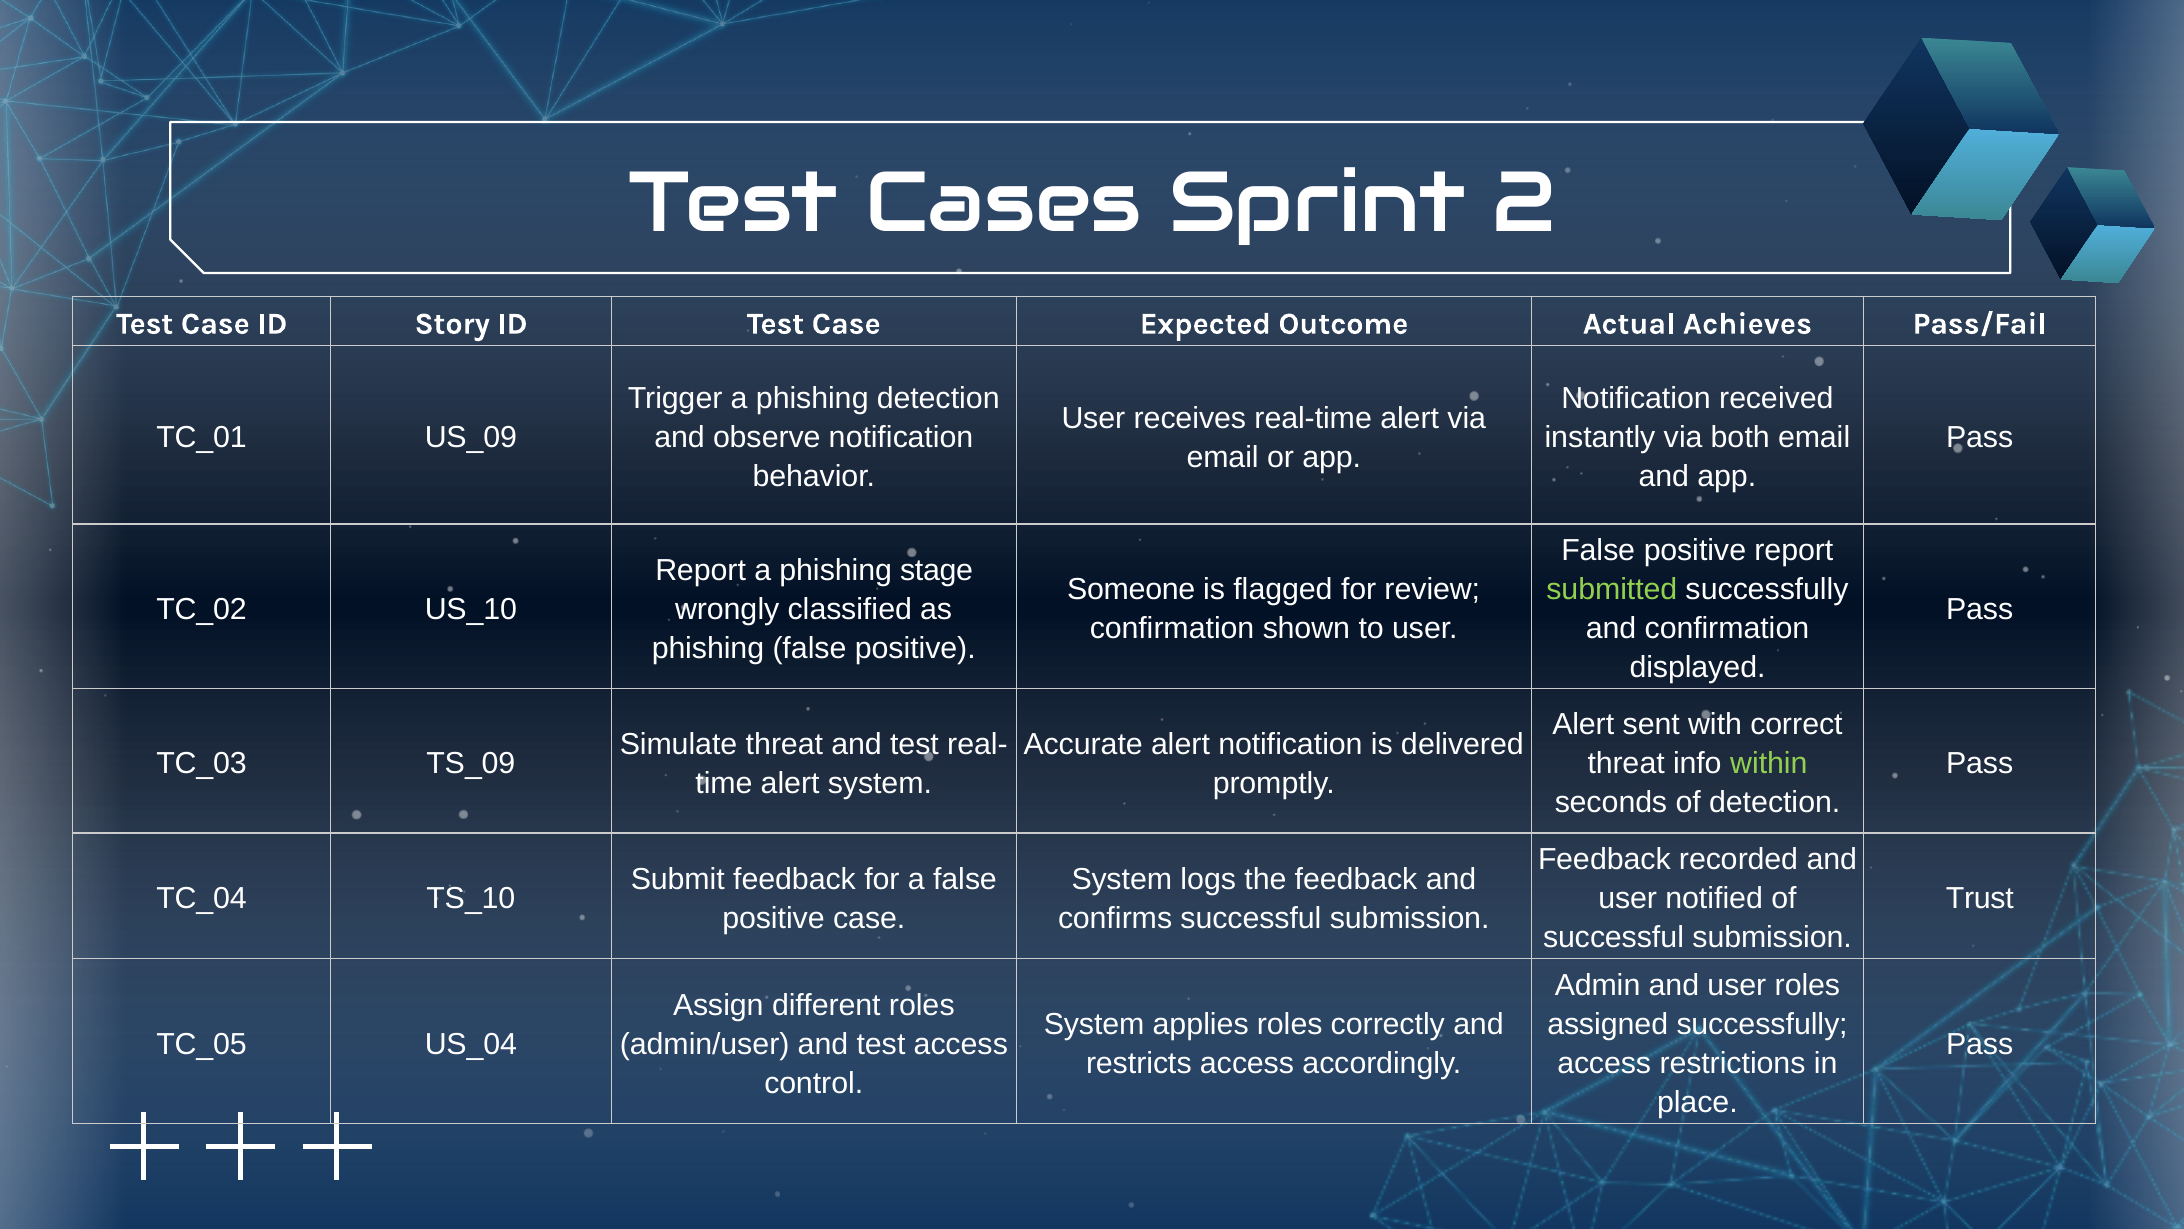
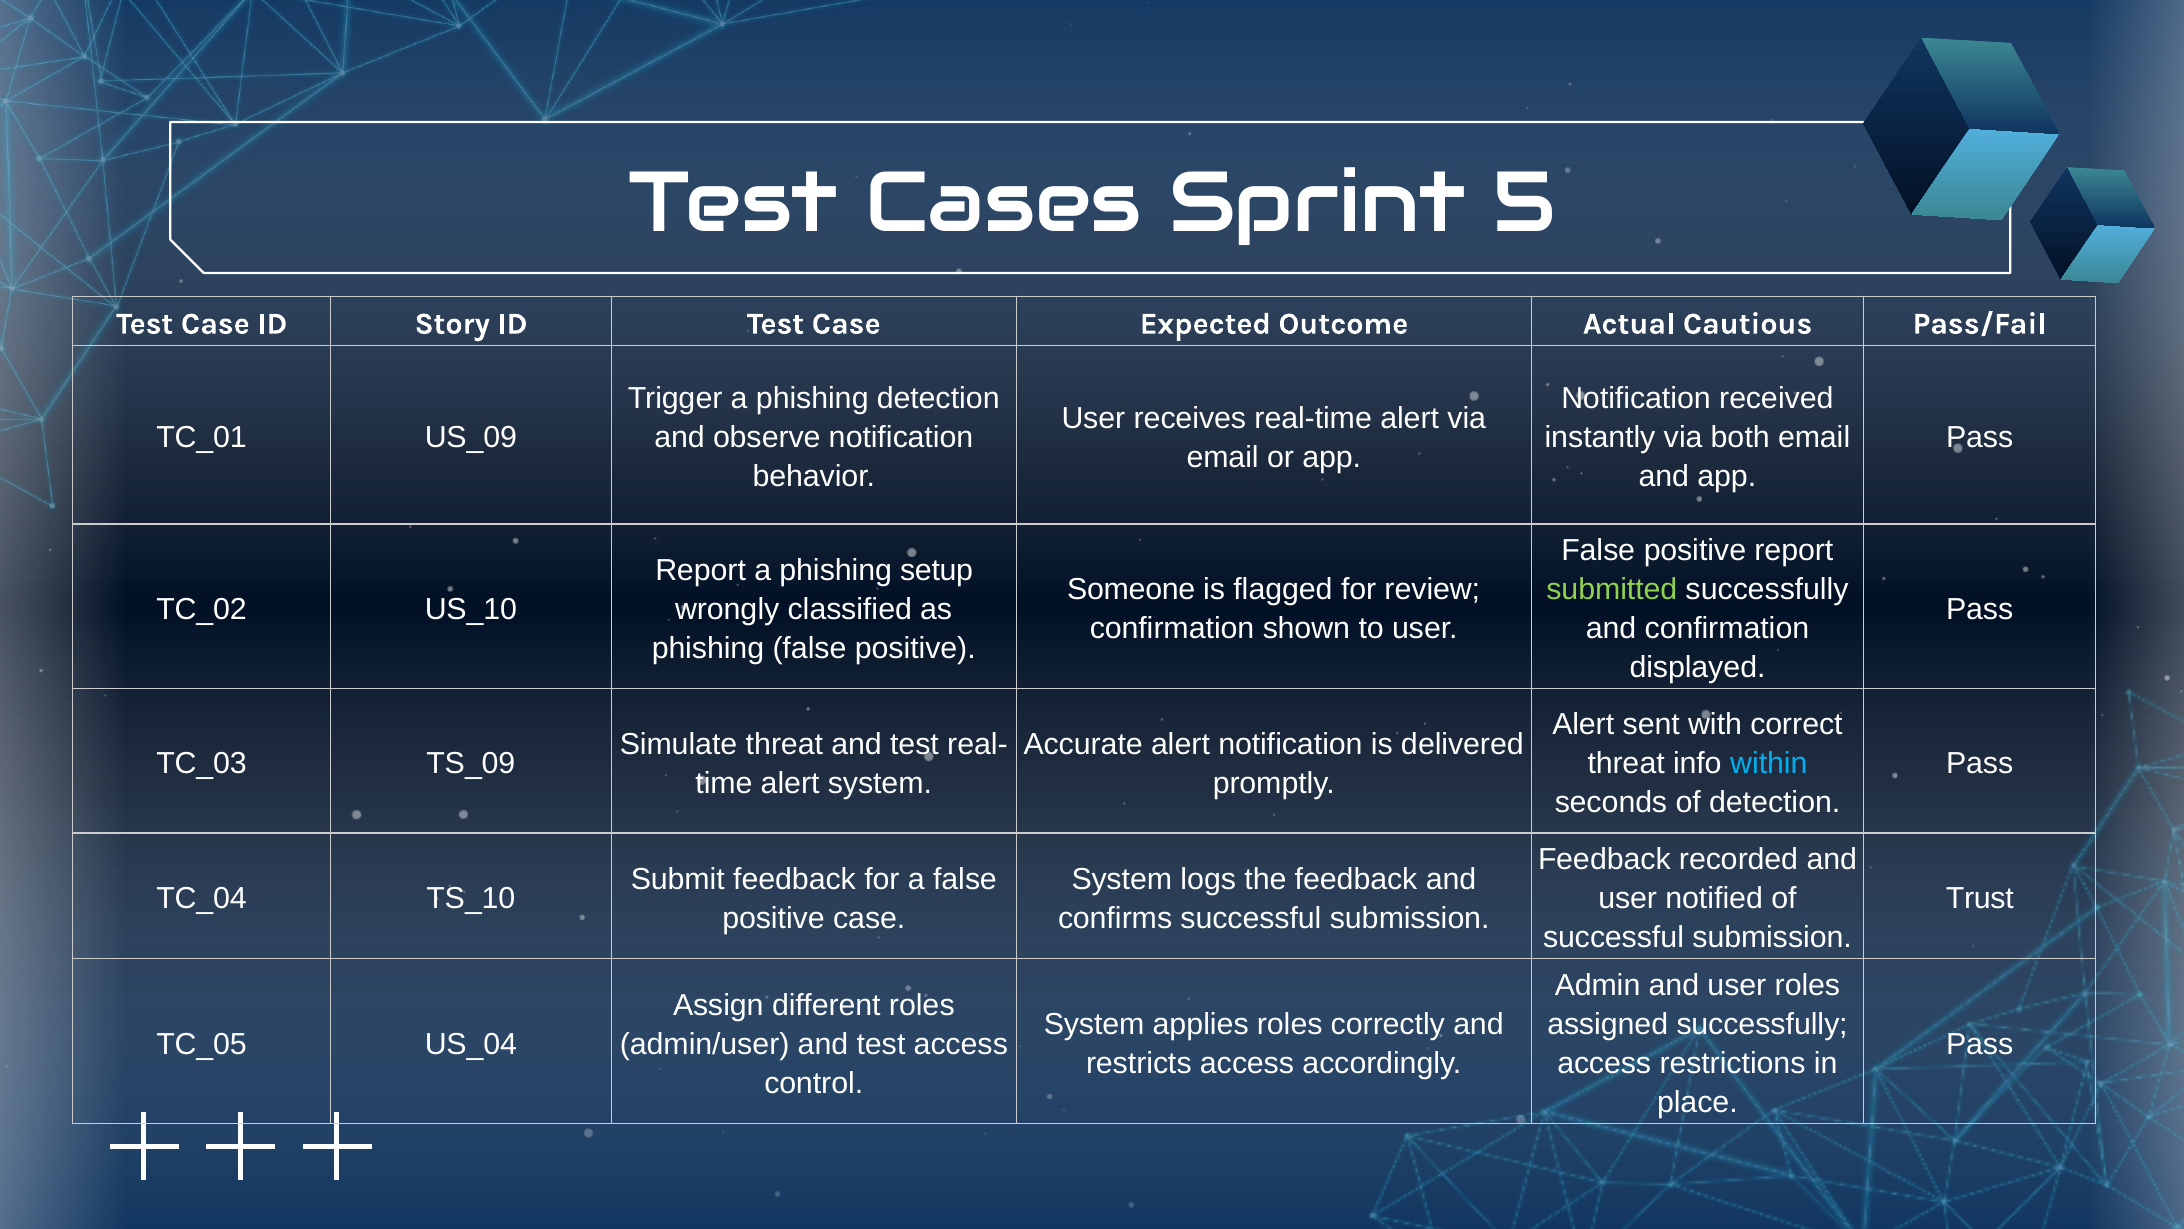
2: 2 -> 5
Achieves: Achieves -> Cautious
stage: stage -> setup
within colour: light green -> light blue
